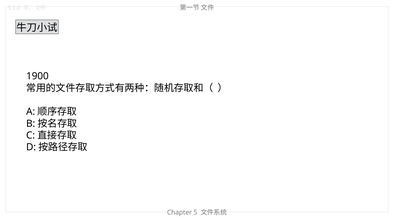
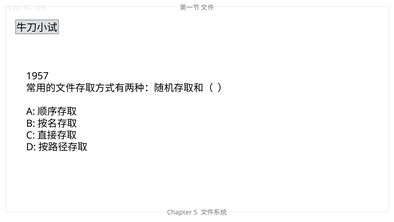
1900: 1900 -> 1957
